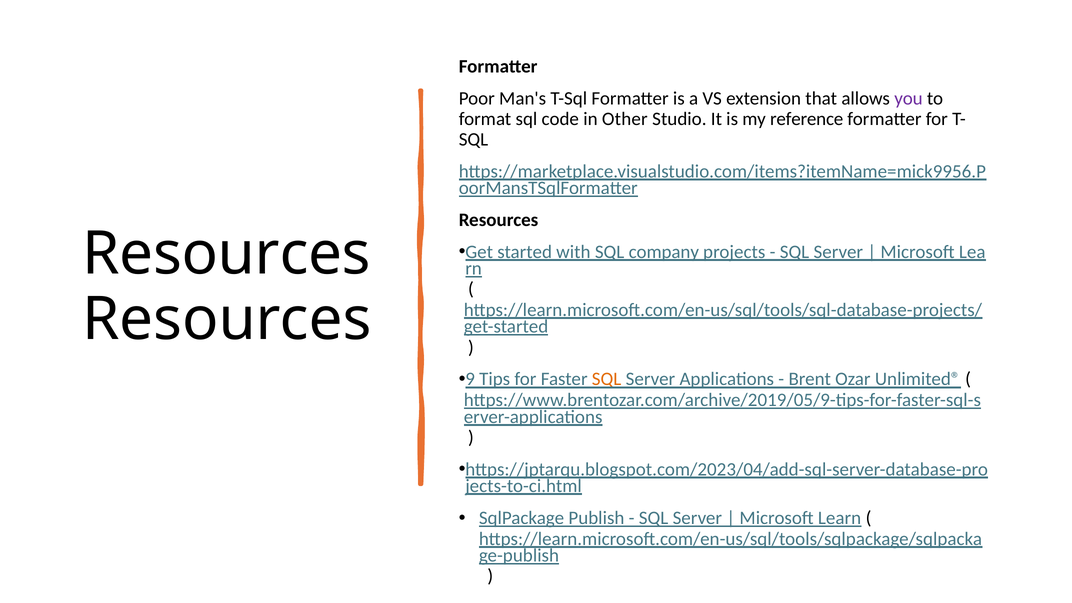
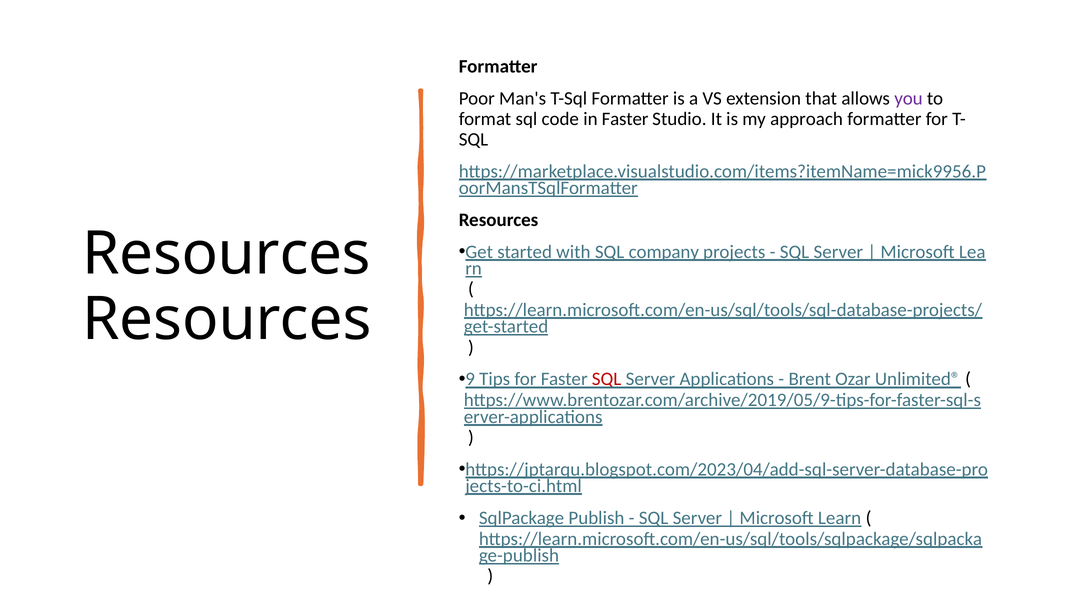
in Other: Other -> Faster
reference: reference -> approach
SQL at (607, 379) colour: orange -> red
